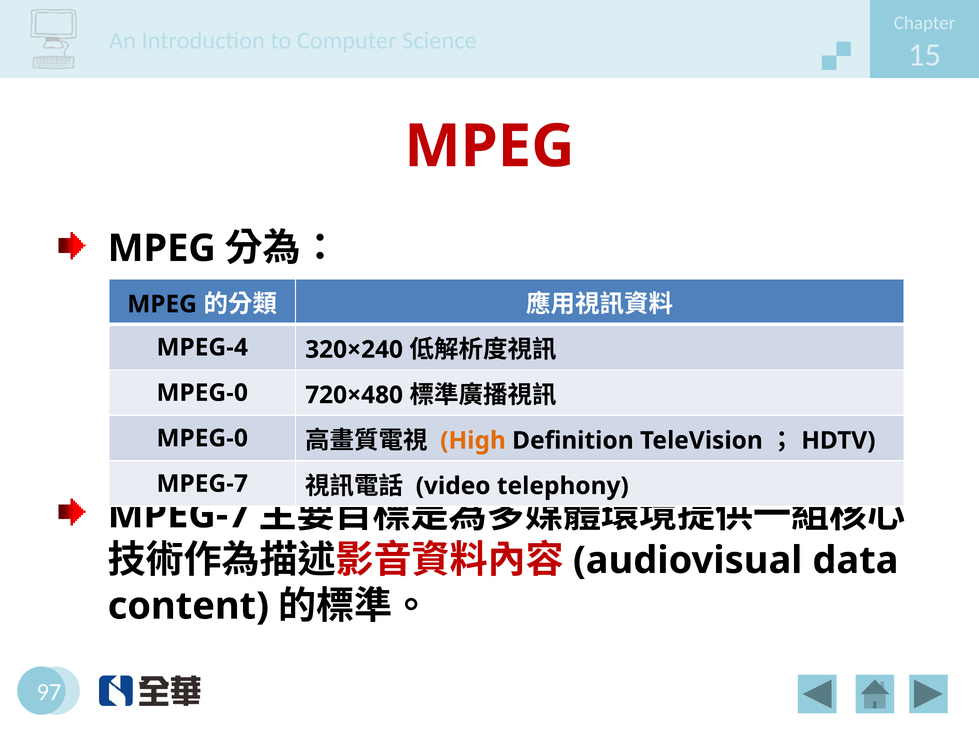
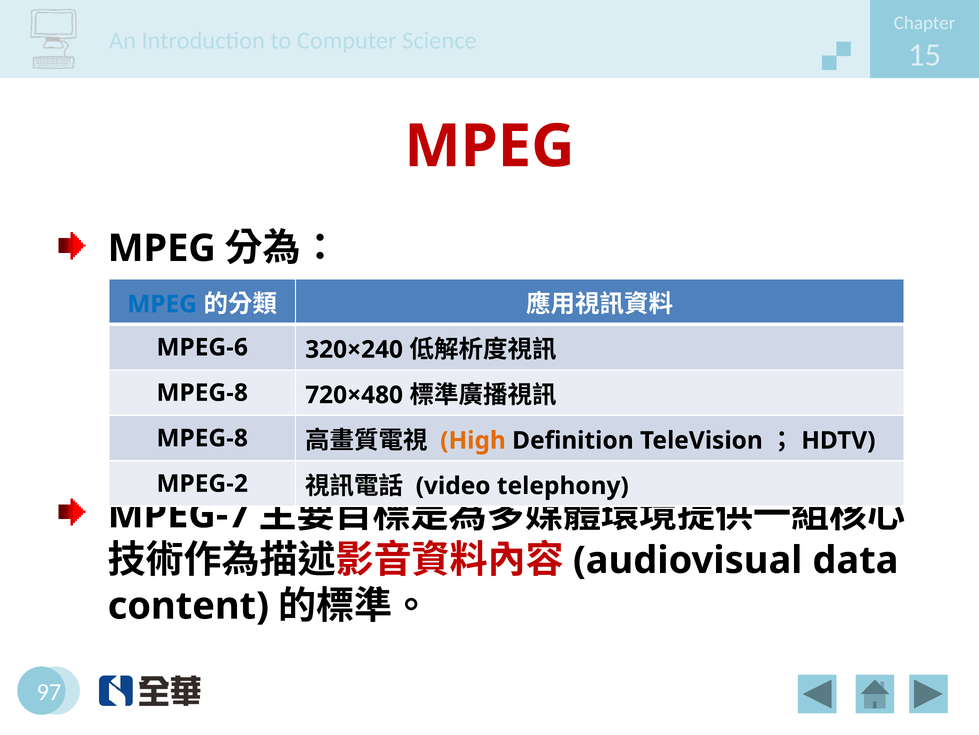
MPEG at (162, 304) colour: black -> blue
MPEG-4: MPEG-4 -> MPEG-6
MPEG-0 at (202, 392): MPEG-0 -> MPEG-8
MPEG-0 at (202, 438): MPEG-0 -> MPEG-8
MPEG-7 at (202, 483): MPEG-7 -> MPEG-2
